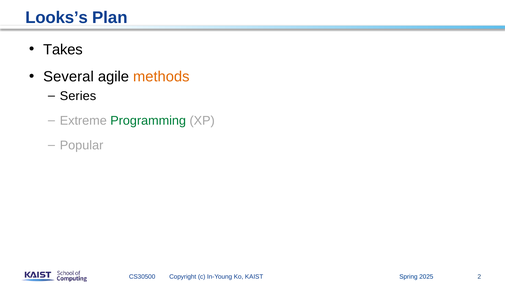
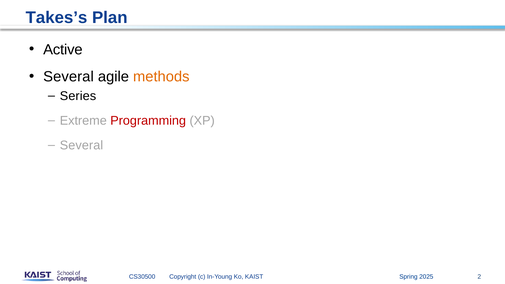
Looks’s: Looks’s -> Takes’s
Takes: Takes -> Active
Programming colour: green -> red
Popular at (82, 145): Popular -> Several
